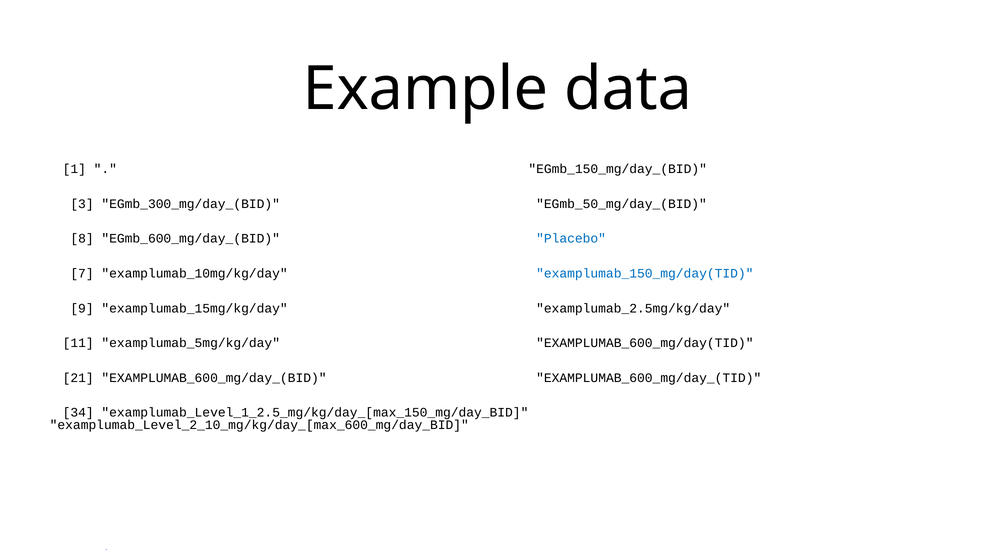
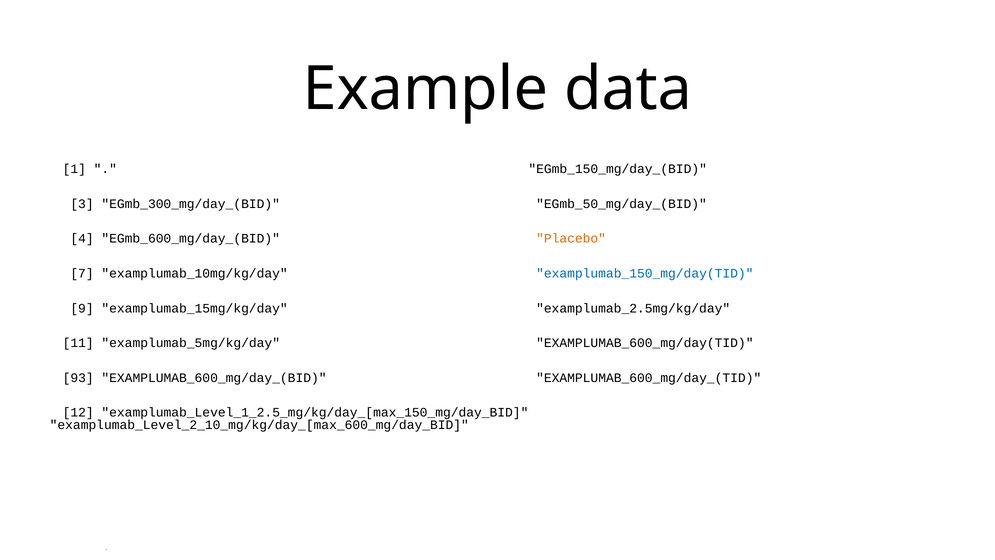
8: 8 -> 4
Placebo colour: blue -> orange
21: 21 -> 93
34: 34 -> 12
